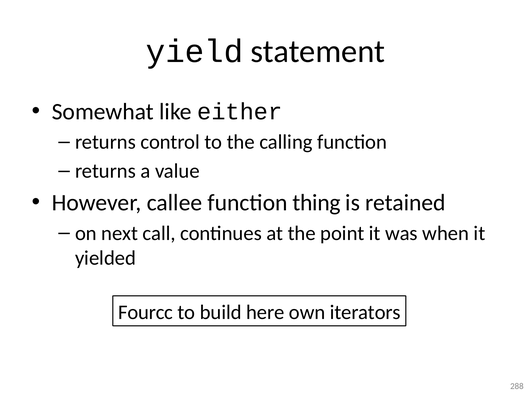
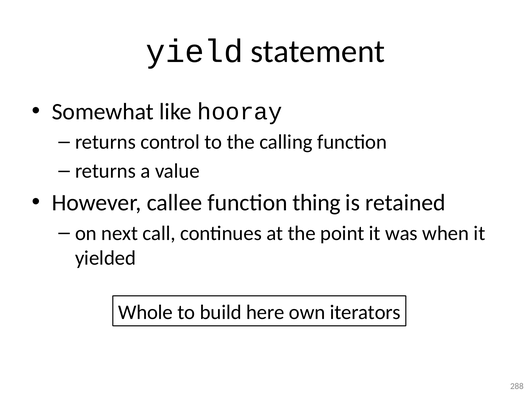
either: either -> hooray
Fourcc: Fourcc -> Whole
